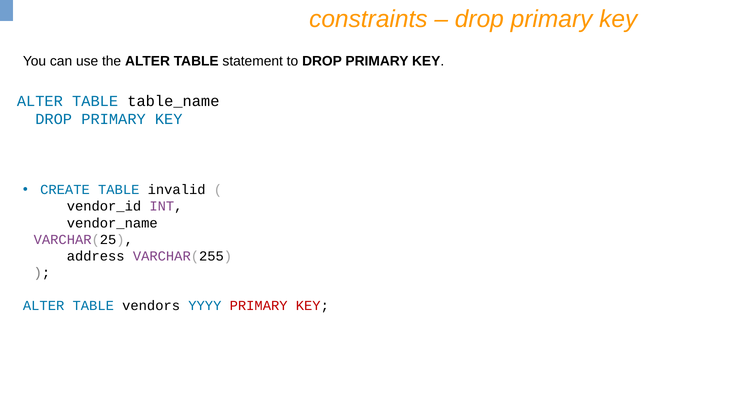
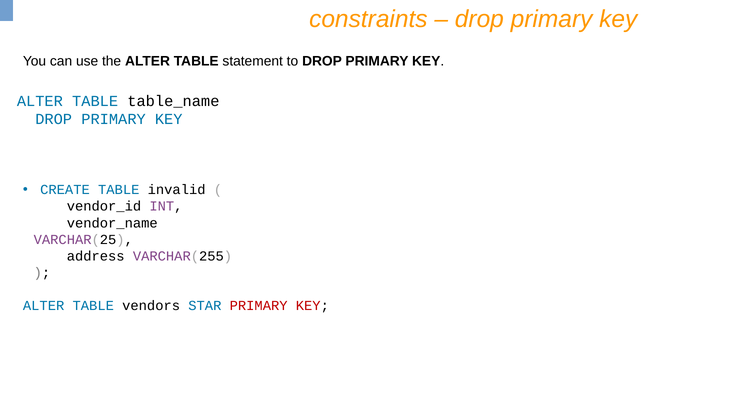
YYYY: YYYY -> STAR
